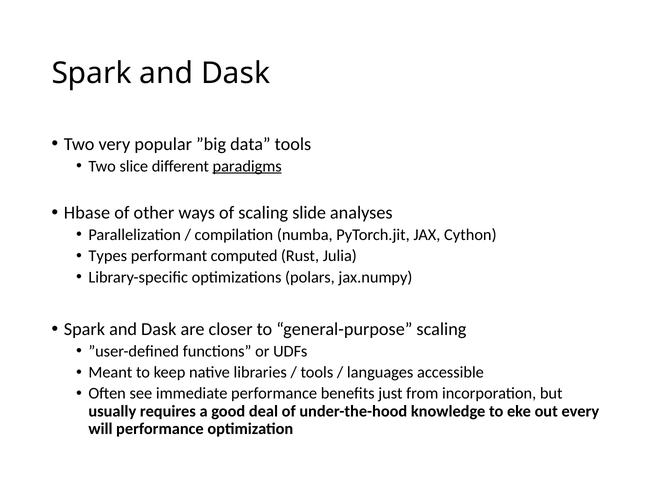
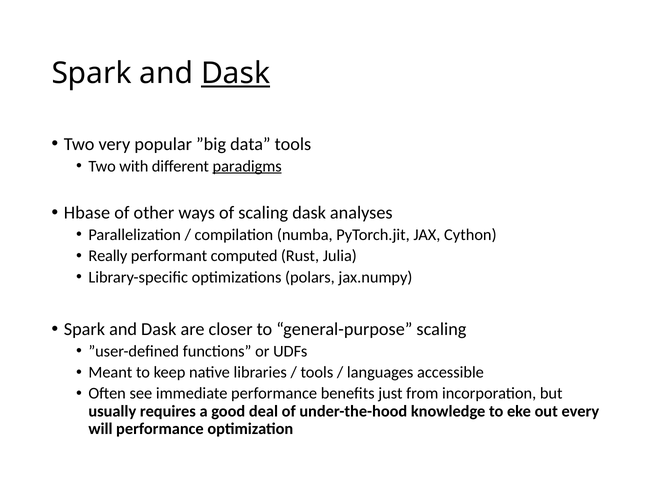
Dask at (236, 73) underline: none -> present
slice: slice -> with
scaling slide: slide -> dask
Types: Types -> Really
